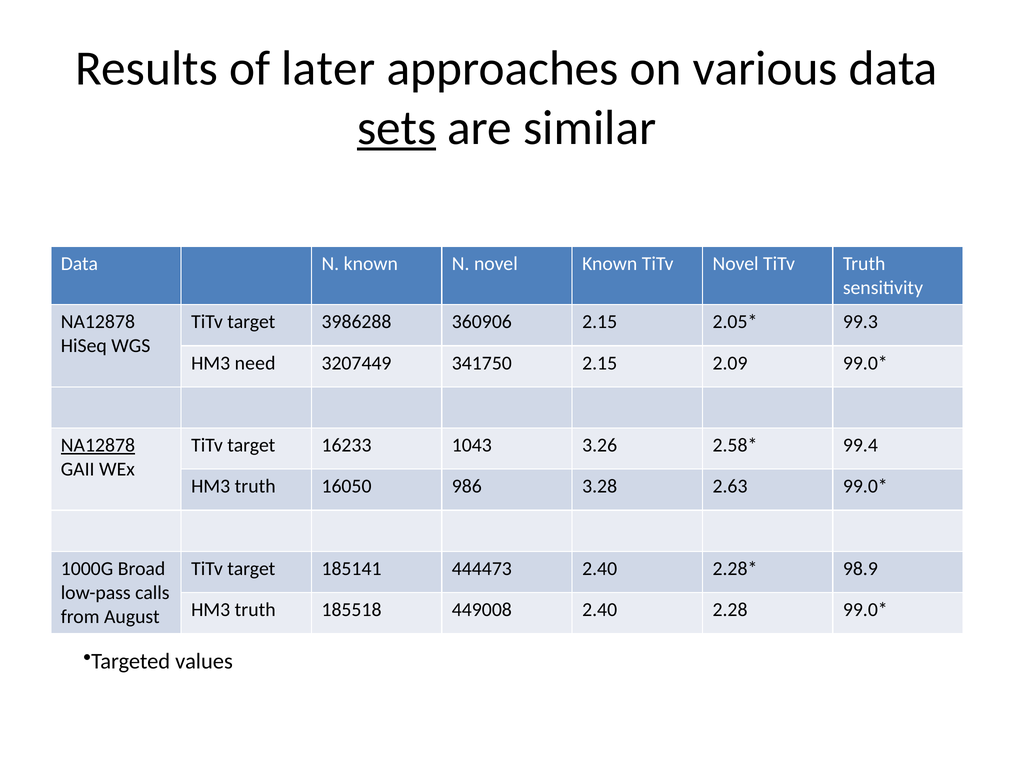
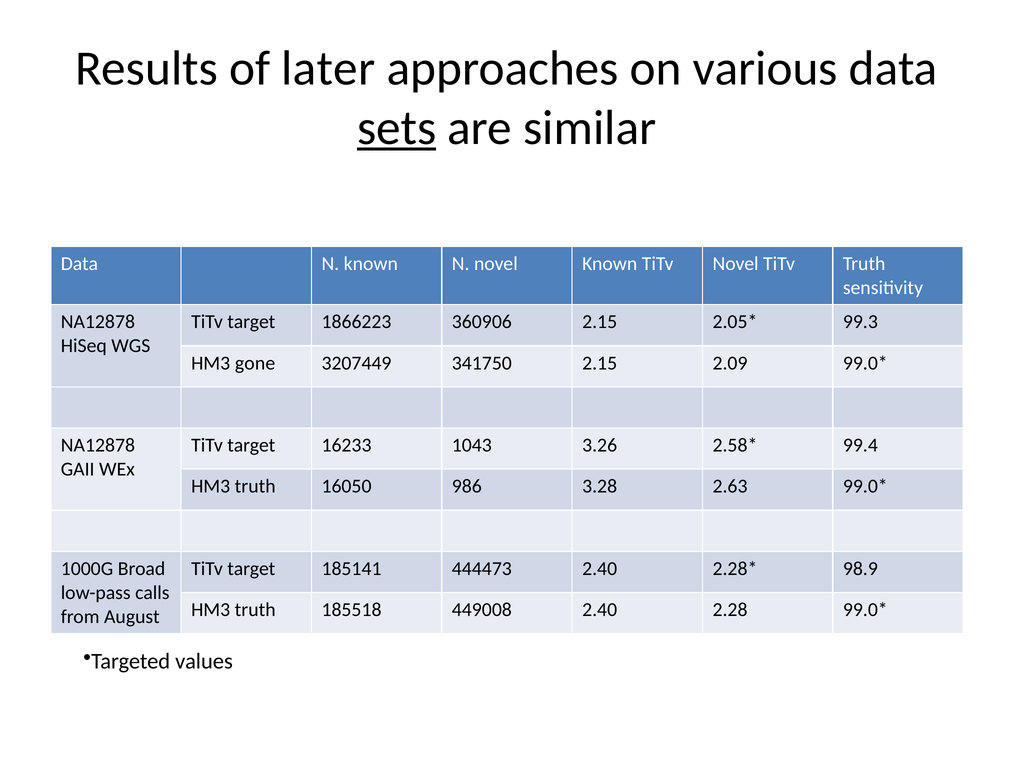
3986288: 3986288 -> 1866223
need: need -> gone
NA12878 at (98, 445) underline: present -> none
